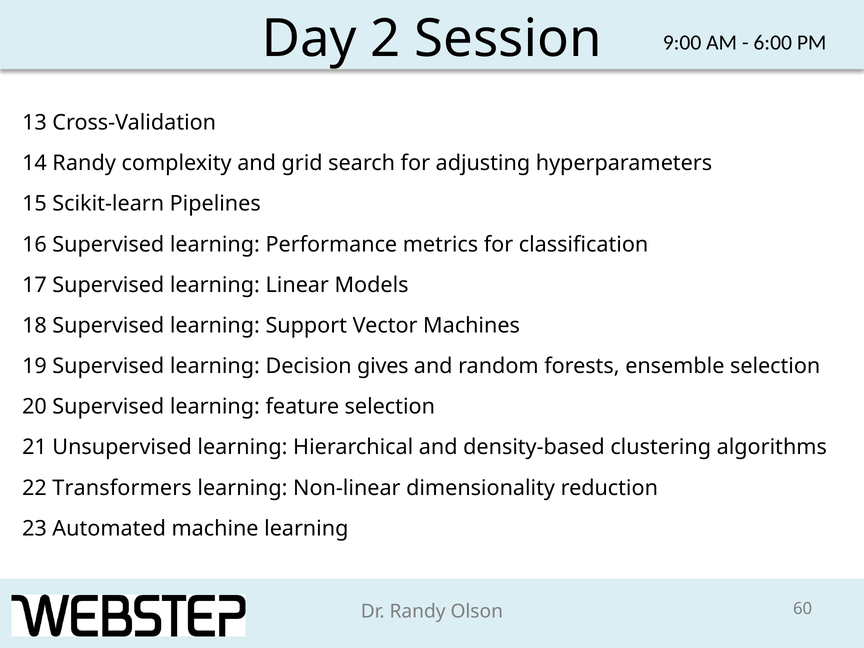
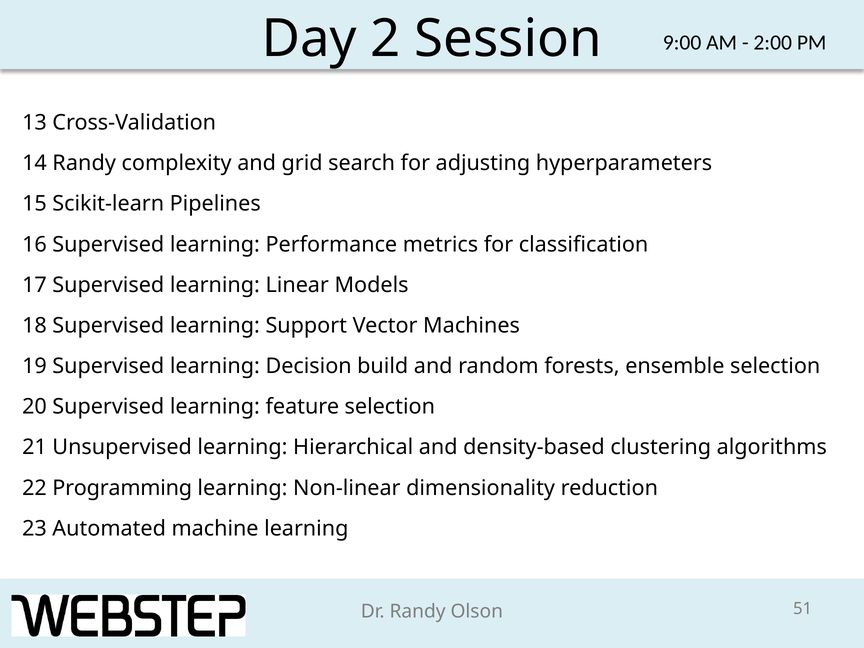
6:00: 6:00 -> 2:00
gives: gives -> build
Transformers: Transformers -> Programming
60: 60 -> 51
